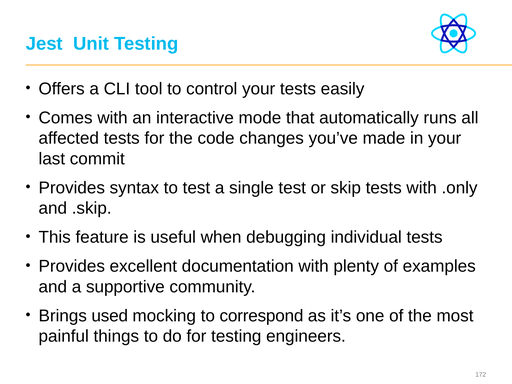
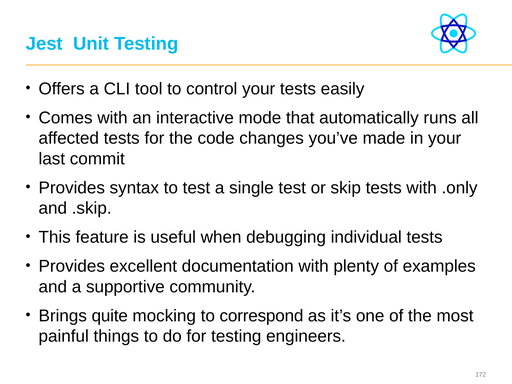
used: used -> quite
